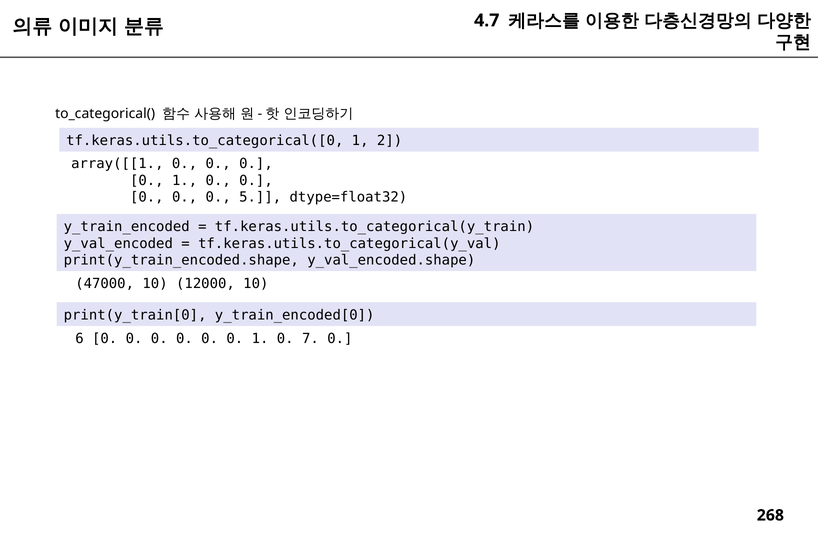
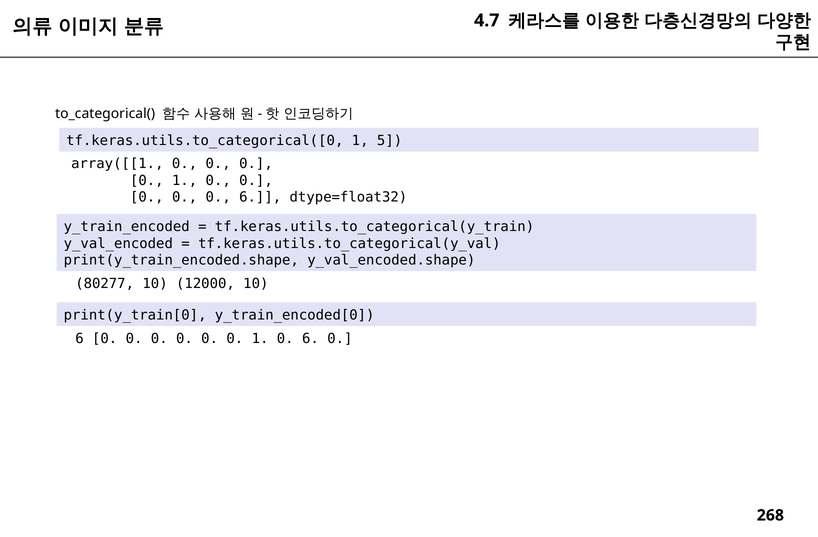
2: 2 -> 5
0 0 5: 5 -> 6
47000: 47000 -> 80277
1 0 7: 7 -> 6
